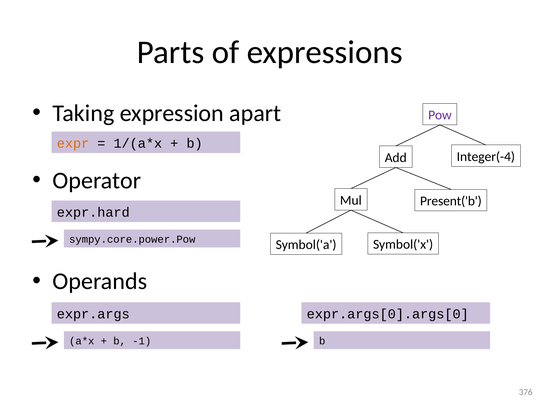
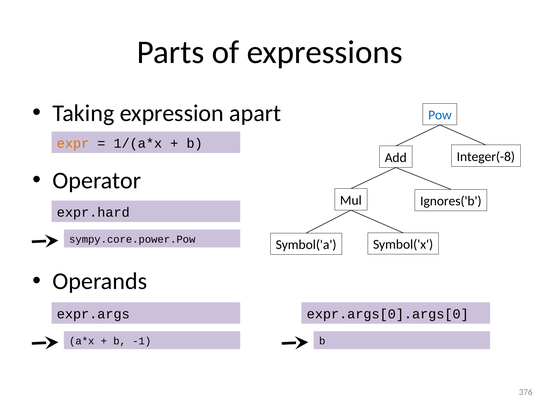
Pow colour: purple -> blue
Integer(-4: Integer(-4 -> Integer(-8
Present('b: Present('b -> Ignores('b
